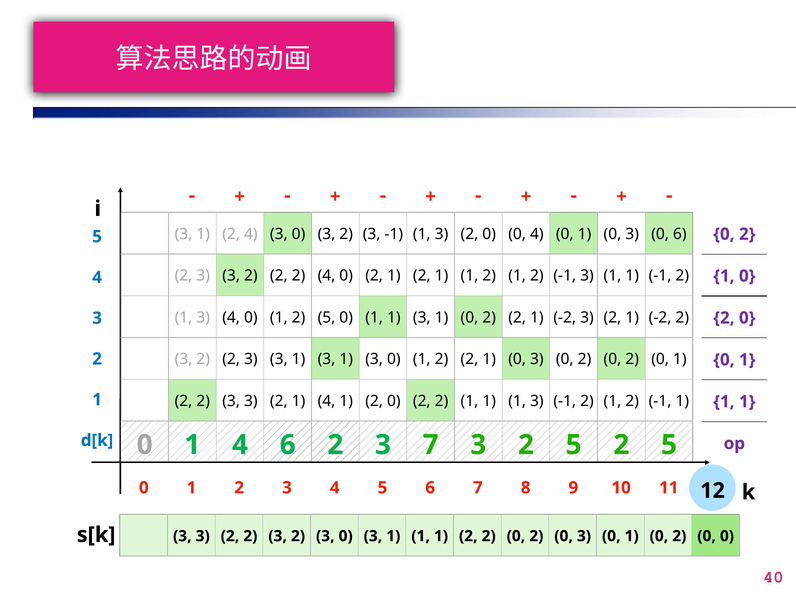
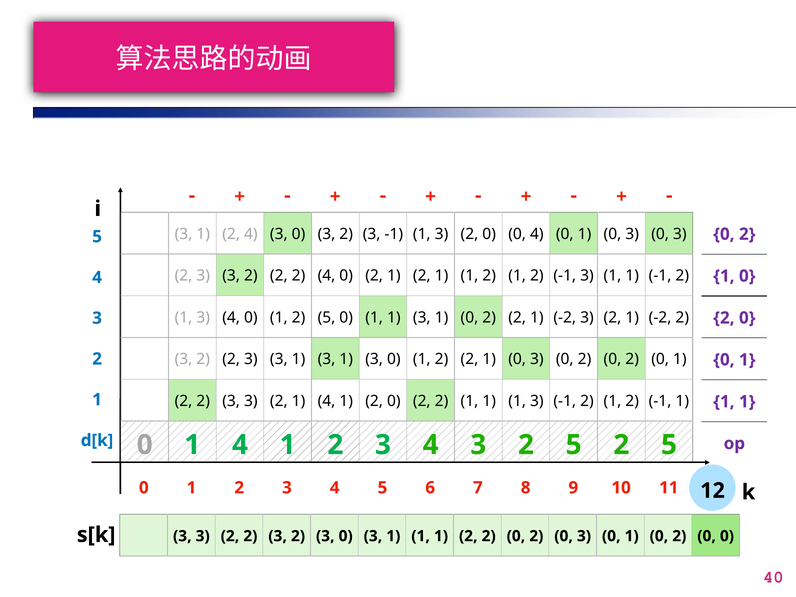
0 3 0 6: 6 -> 3
0 1 4 6: 6 -> 1
7 at (431, 445): 7 -> 4
